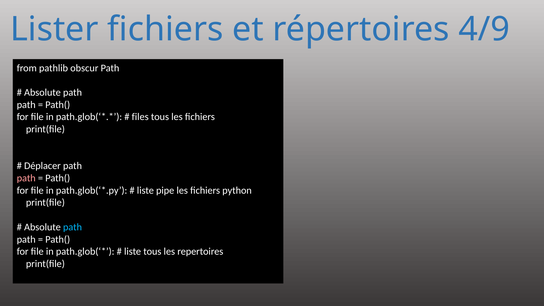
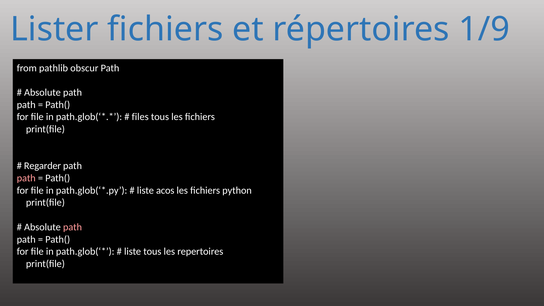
4/9: 4/9 -> 1/9
Déplacer: Déplacer -> Regarder
pipe: pipe -> acos
path at (73, 227) colour: light blue -> pink
